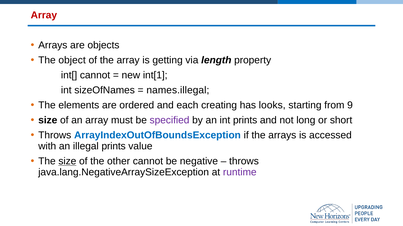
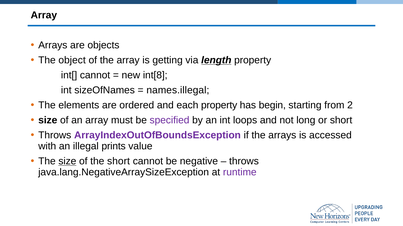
Array at (44, 15) colour: red -> black
length underline: none -> present
int[1: int[1 -> int[8
each creating: creating -> property
looks: looks -> begin
9: 9 -> 2
int prints: prints -> loops
ArrayIndexOutOfBoundsException colour: blue -> purple
the other: other -> short
